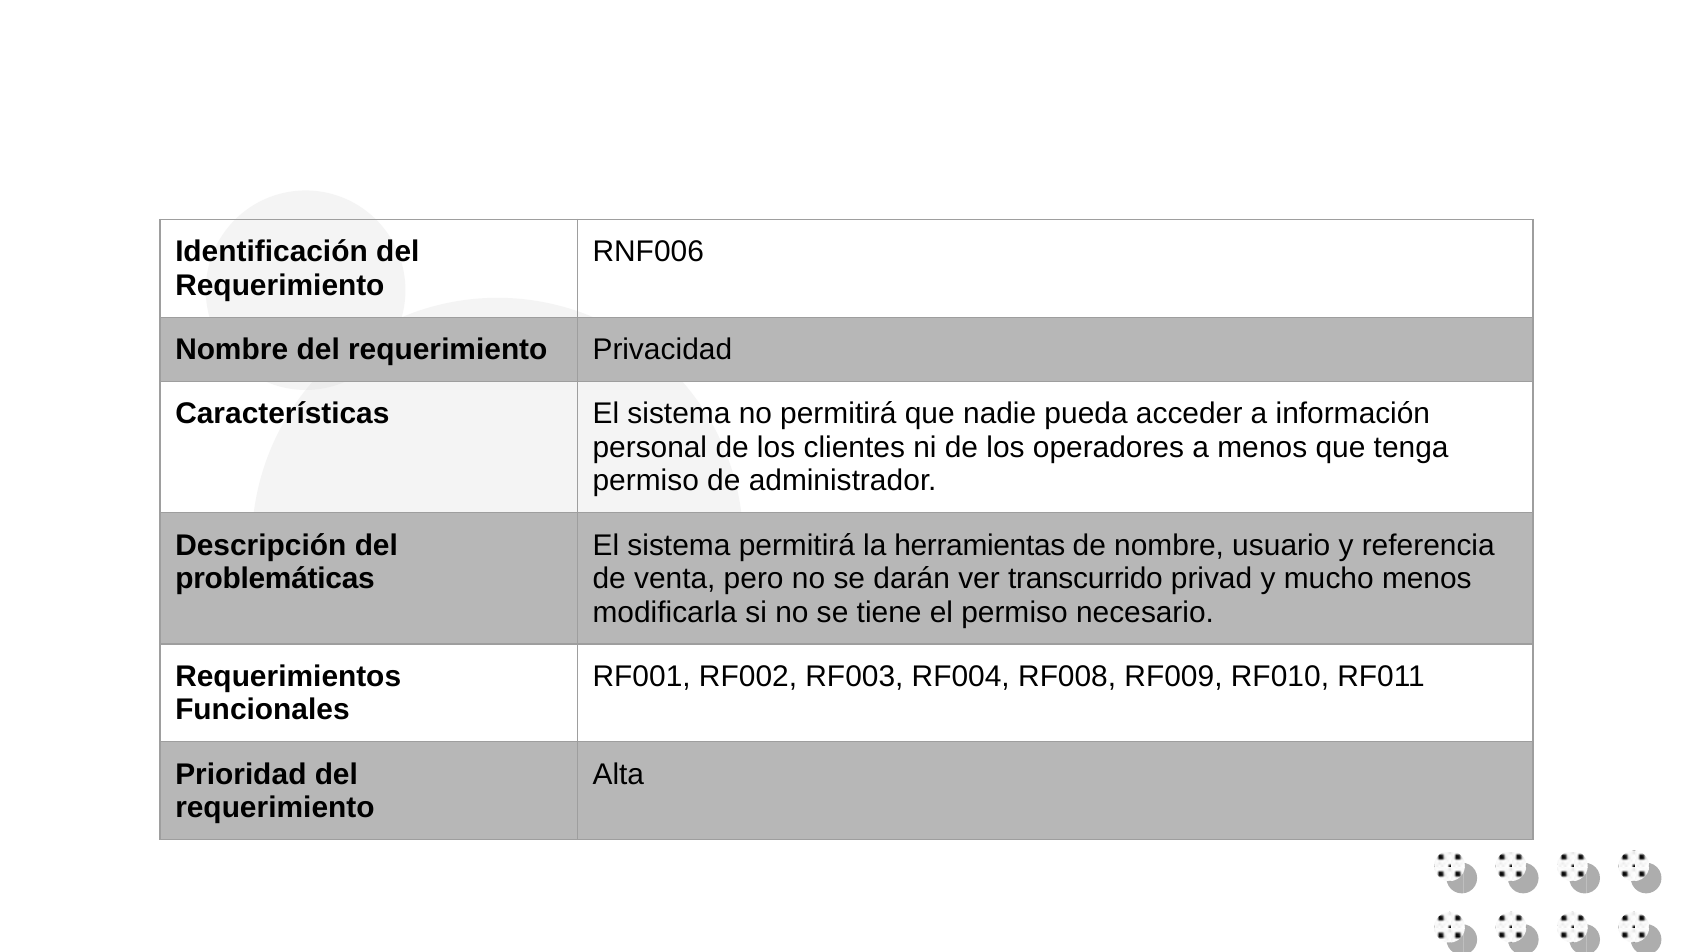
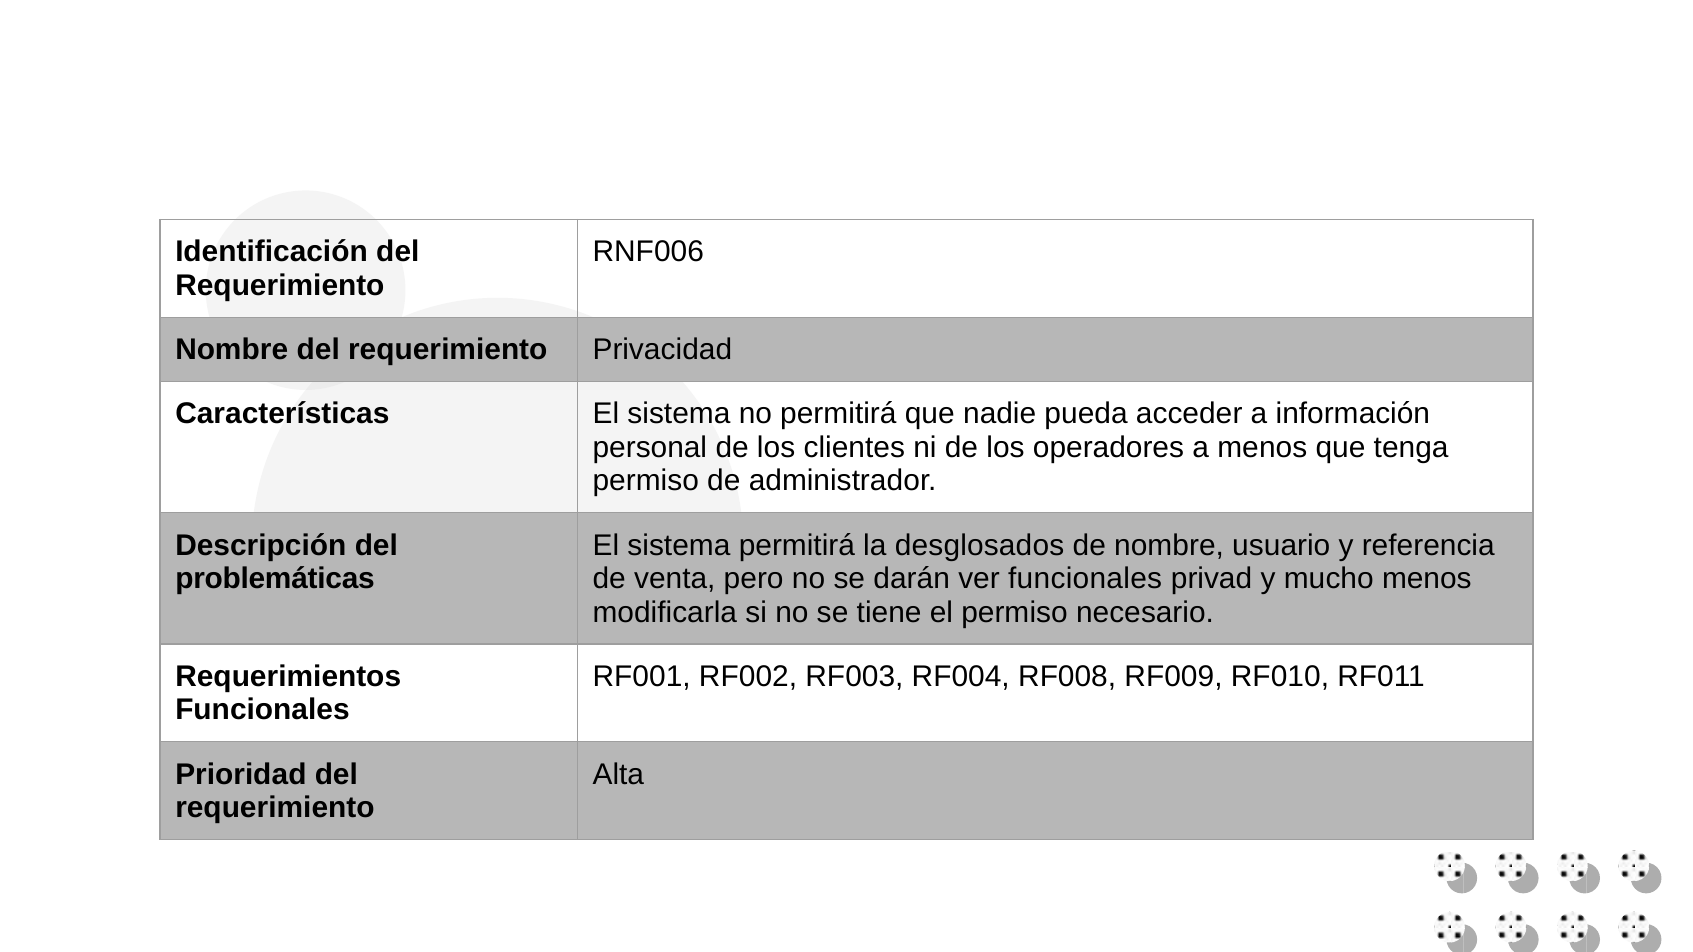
herramientas: herramientas -> desglosados
ver transcurrido: transcurrido -> funcionales
